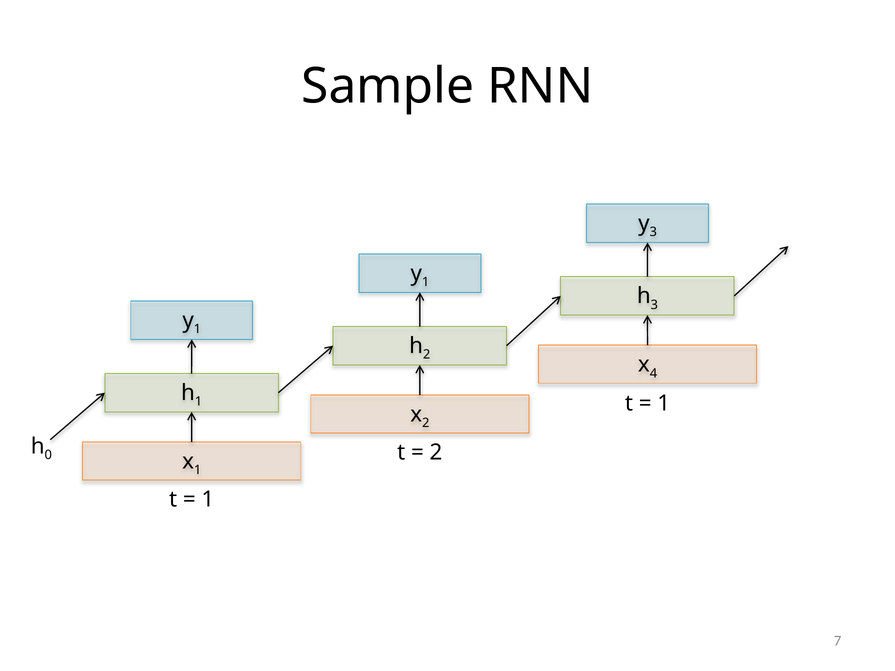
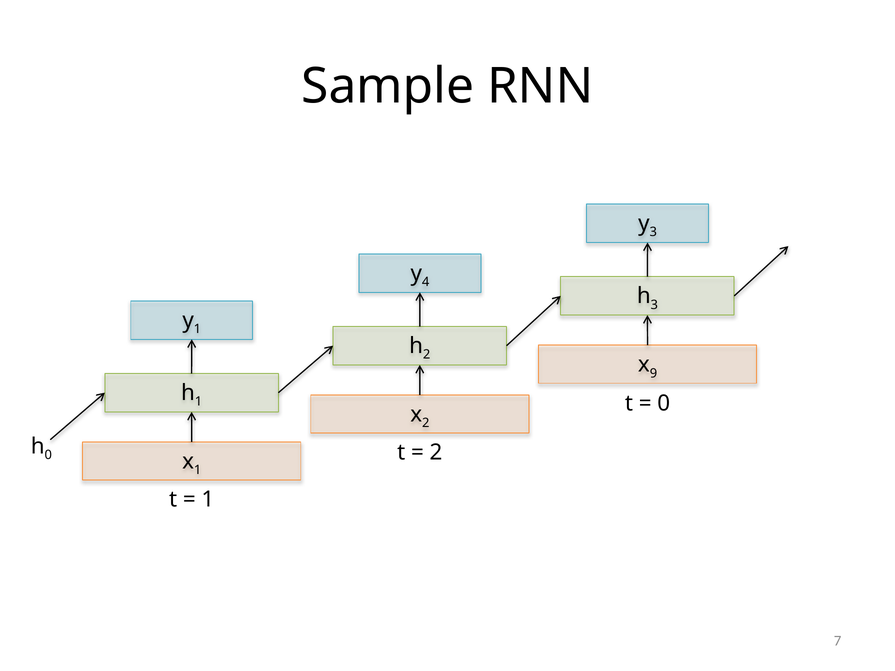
1 at (426, 282): 1 -> 4
4: 4 -> 9
1 at (664, 404): 1 -> 0
